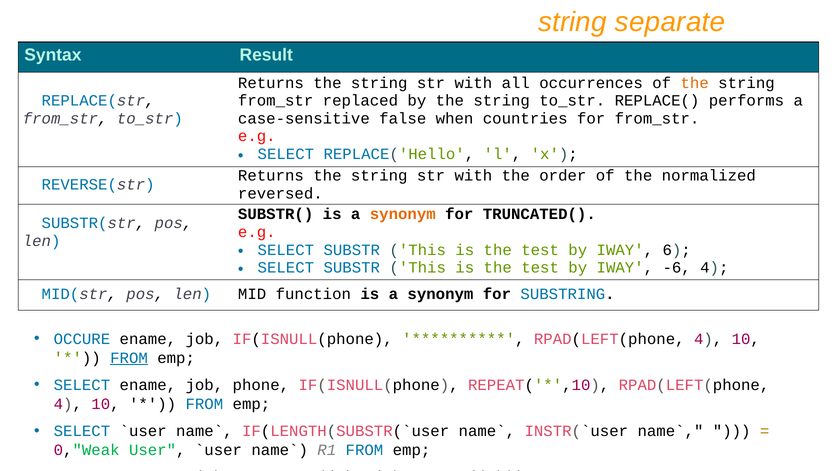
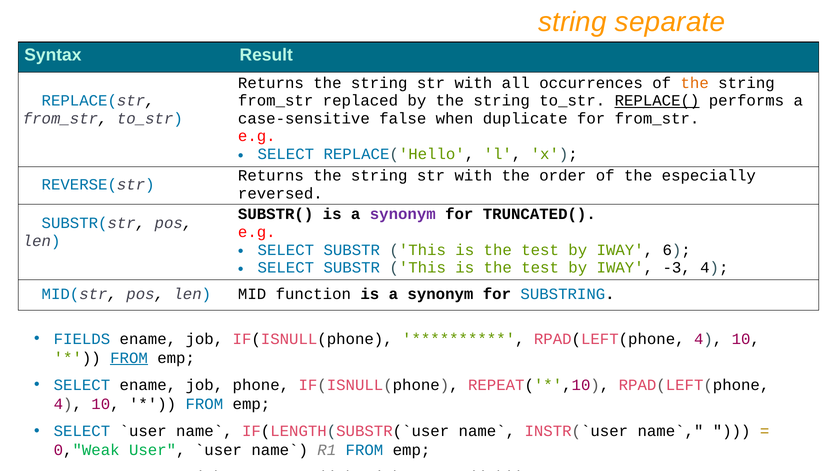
REPLACE( underline: none -> present
countries: countries -> duplicate
normalized: normalized -> especially
synonym at (403, 214) colour: orange -> purple
-6: -6 -> -3
OCCURE: OCCURE -> FIELDS
